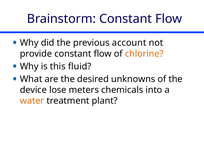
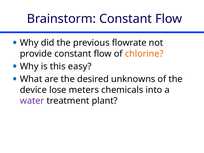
account: account -> flowrate
fluid: fluid -> easy
water colour: orange -> purple
